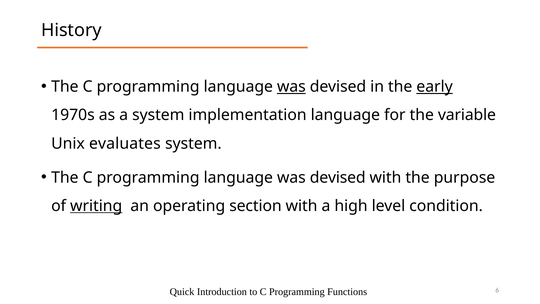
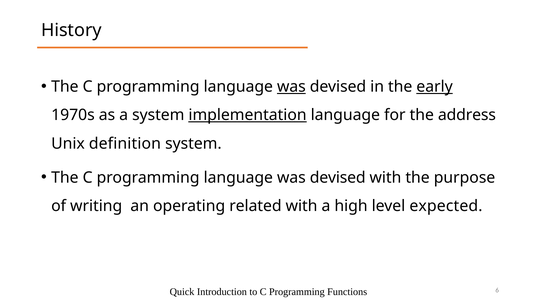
implementation underline: none -> present
variable: variable -> address
evaluates: evaluates -> definition
writing underline: present -> none
section: section -> related
condition: condition -> expected
